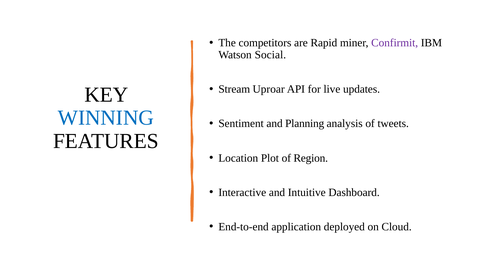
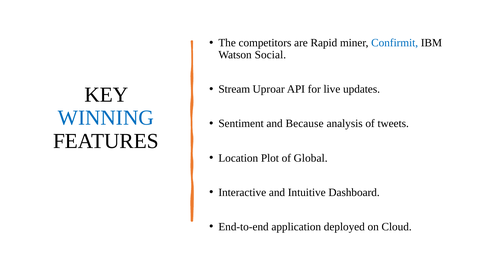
Confirmit colour: purple -> blue
Planning: Planning -> Because
Region: Region -> Global
